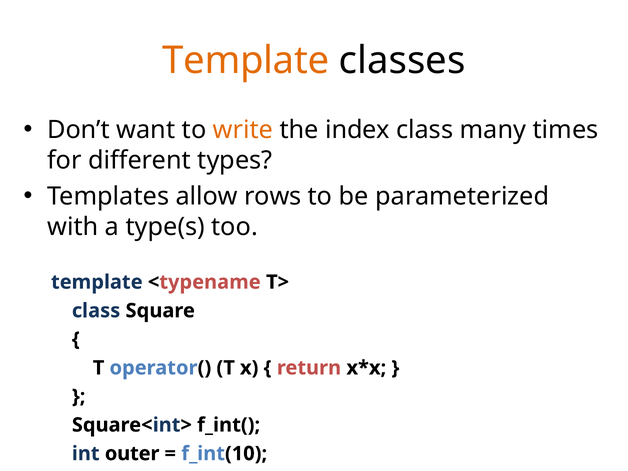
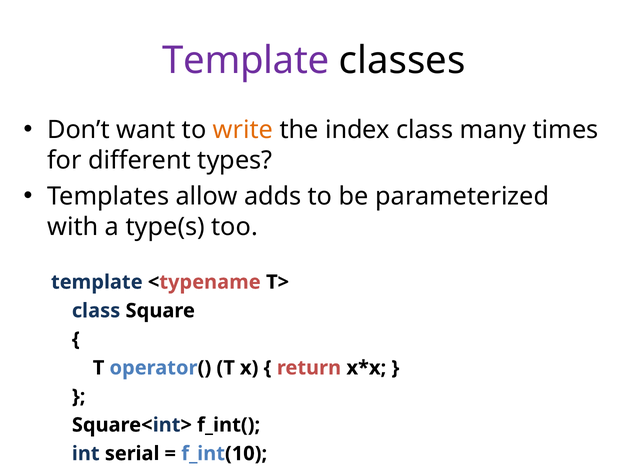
Template at (246, 61) colour: orange -> purple
rows: rows -> adds
outer: outer -> serial
